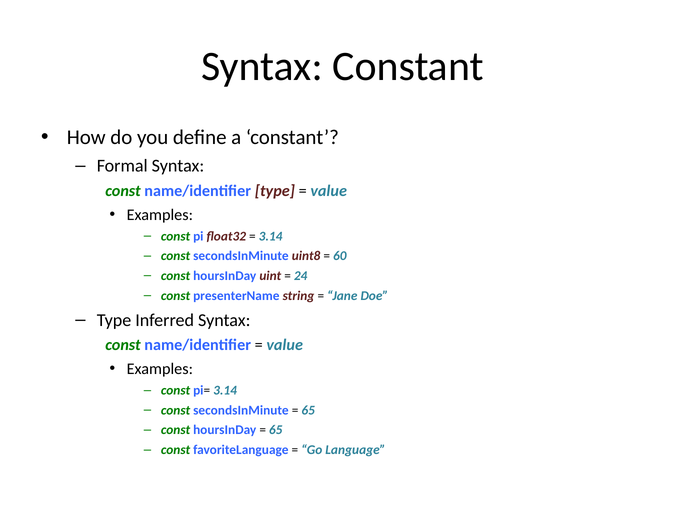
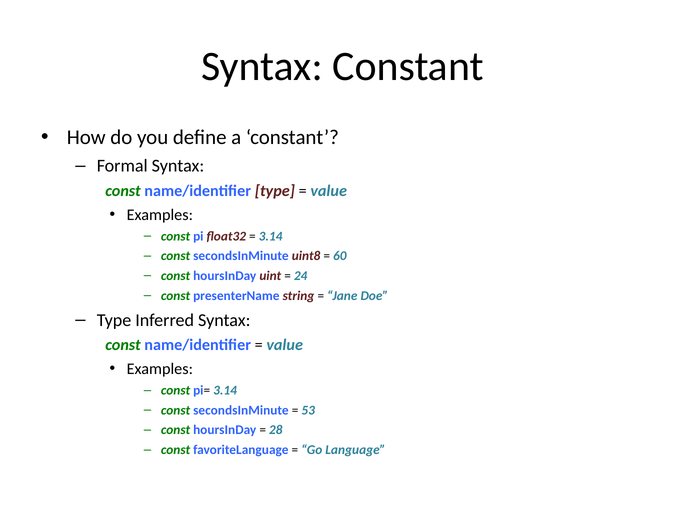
65 at (308, 410): 65 -> 53
65 at (276, 430): 65 -> 28
